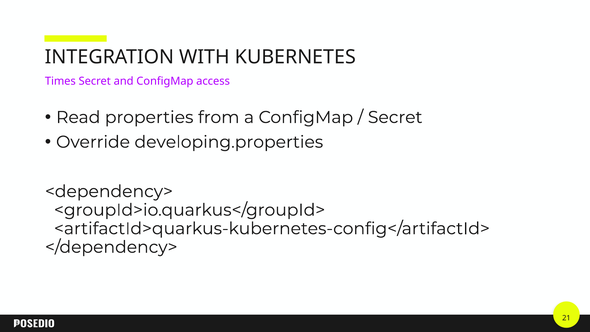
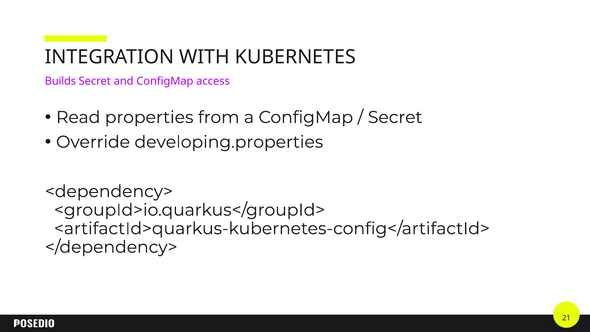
Times: Times -> Builds
